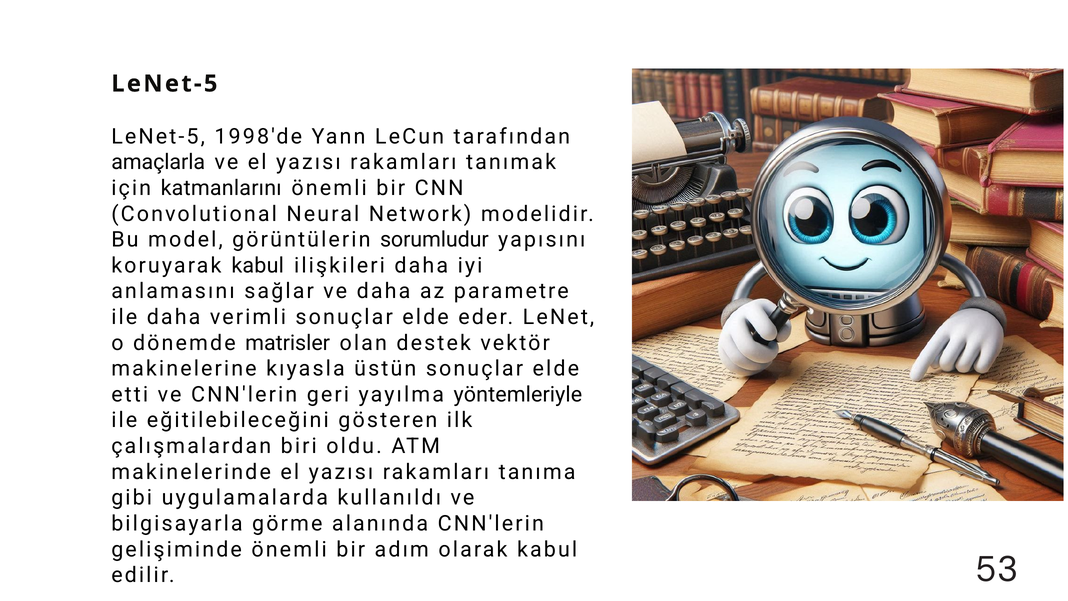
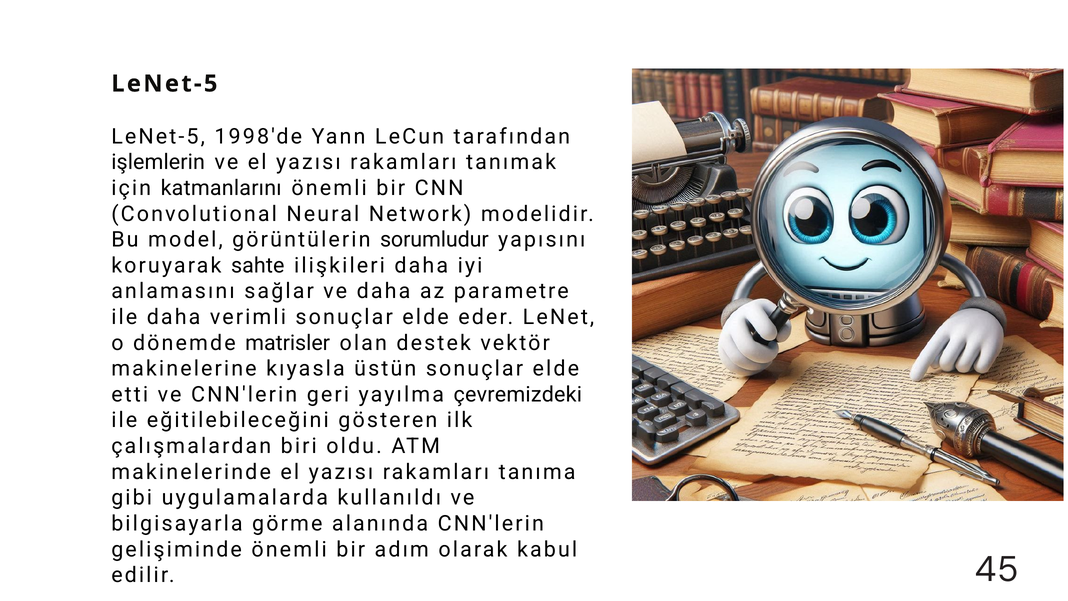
amaçlarla: amaçlarla -> işlemlerin
koruyarak kabul: kabul -> sahte
yöntemleriyle: yöntemleriyle -> çevremizdeki
53: 53 -> 45
